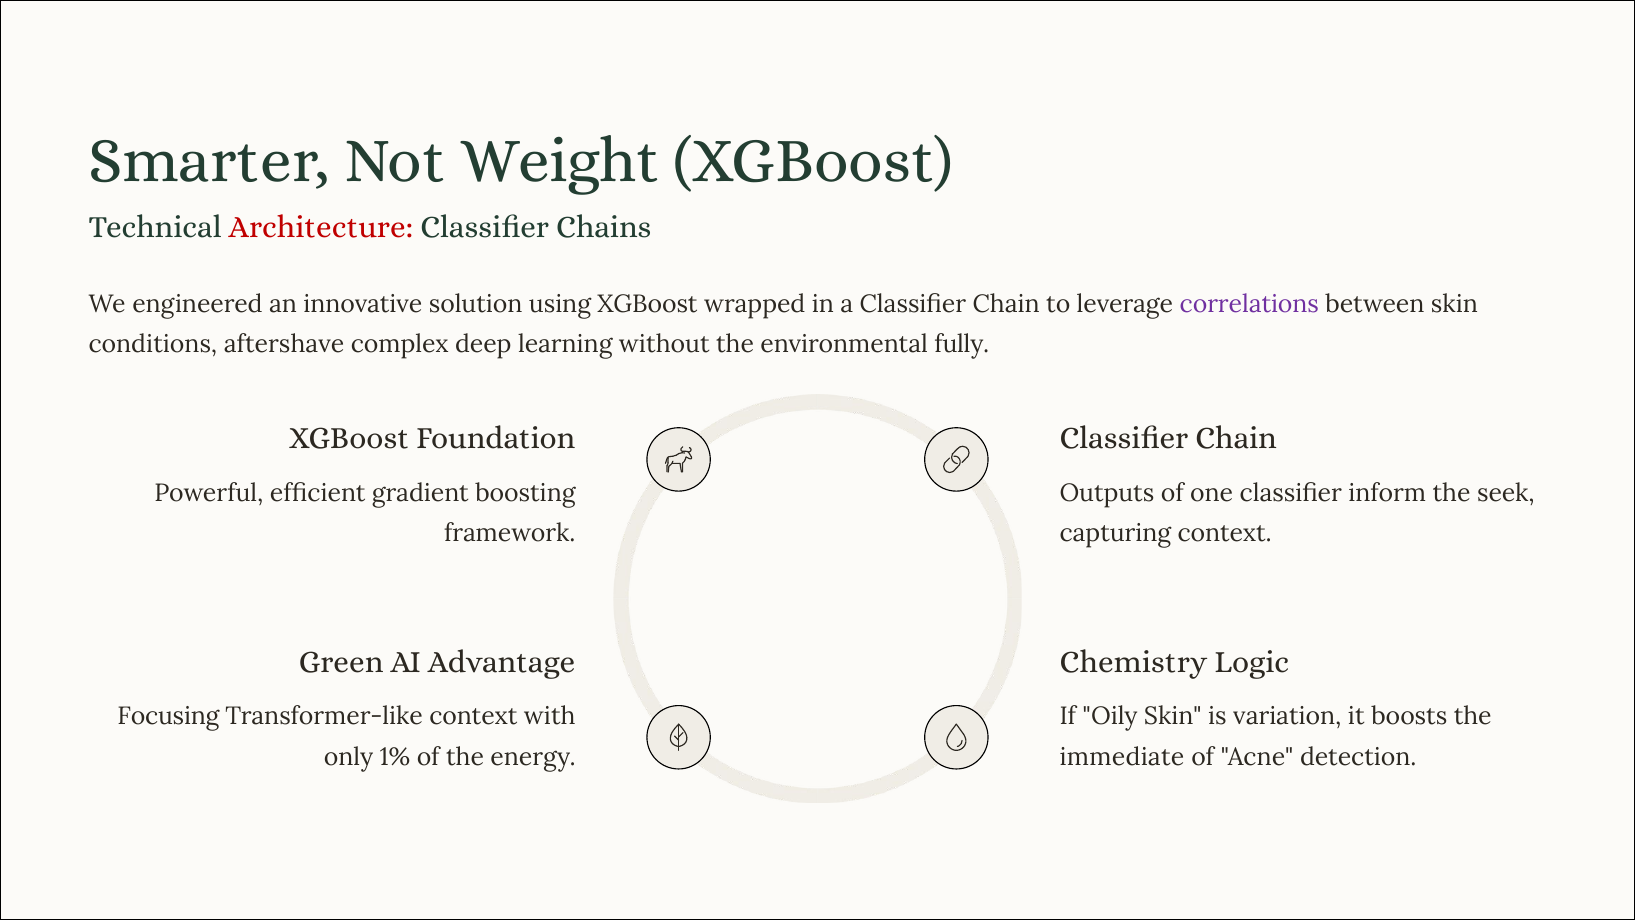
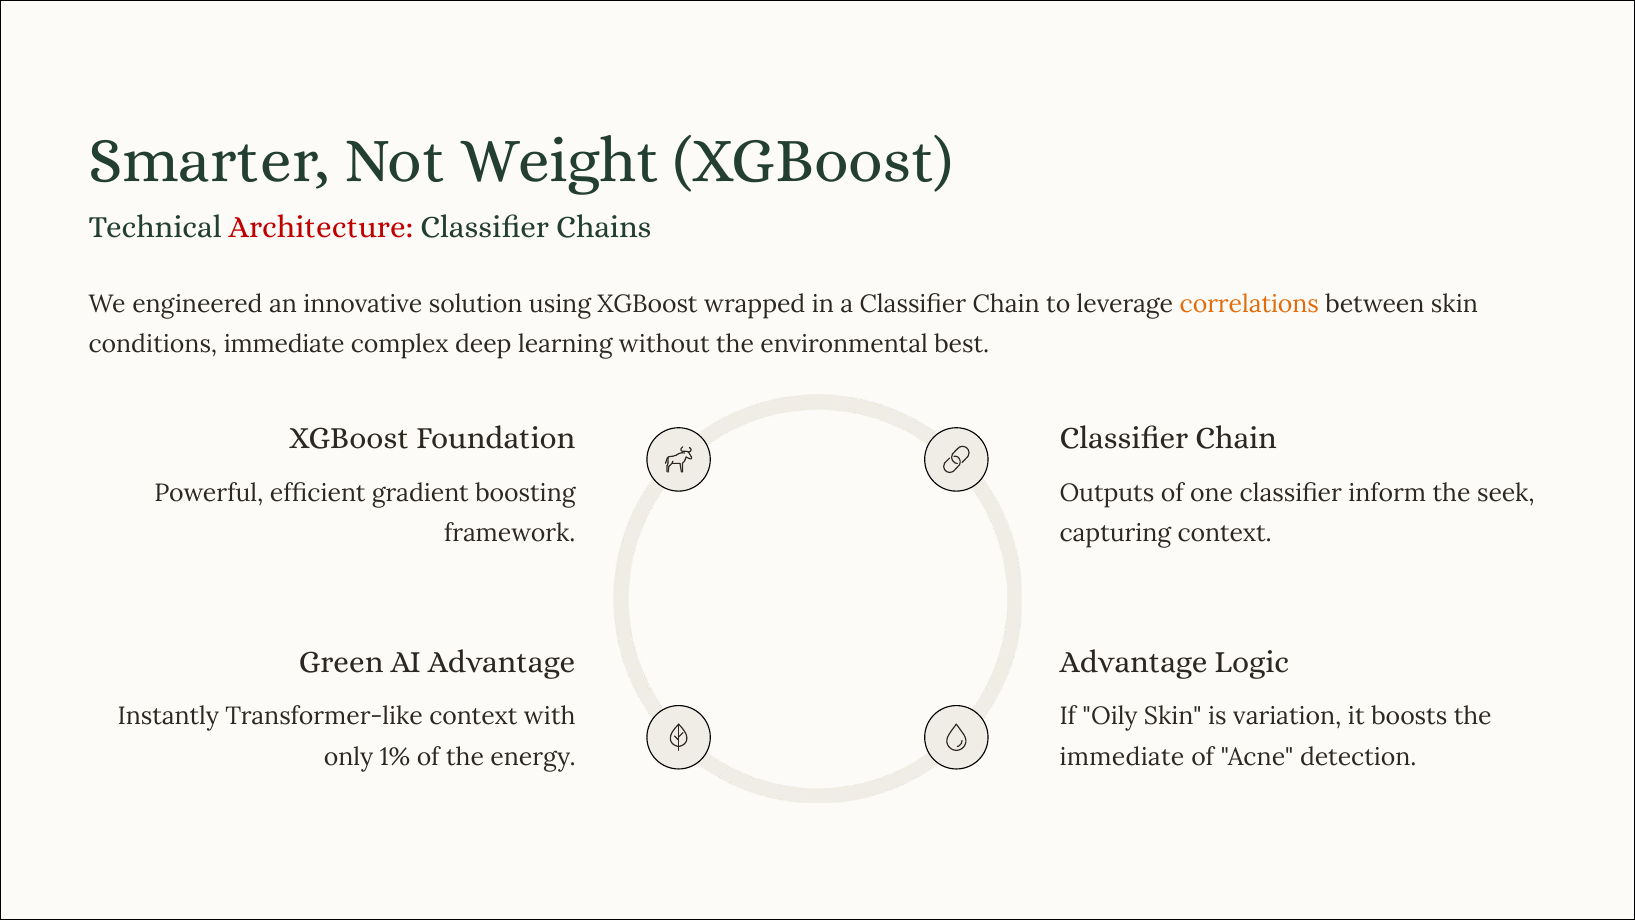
correlations colour: purple -> orange
conditions aftershave: aftershave -> immediate
fully: fully -> best
Chemistry at (1133, 662): Chemistry -> Advantage
Focusing: Focusing -> Instantly
